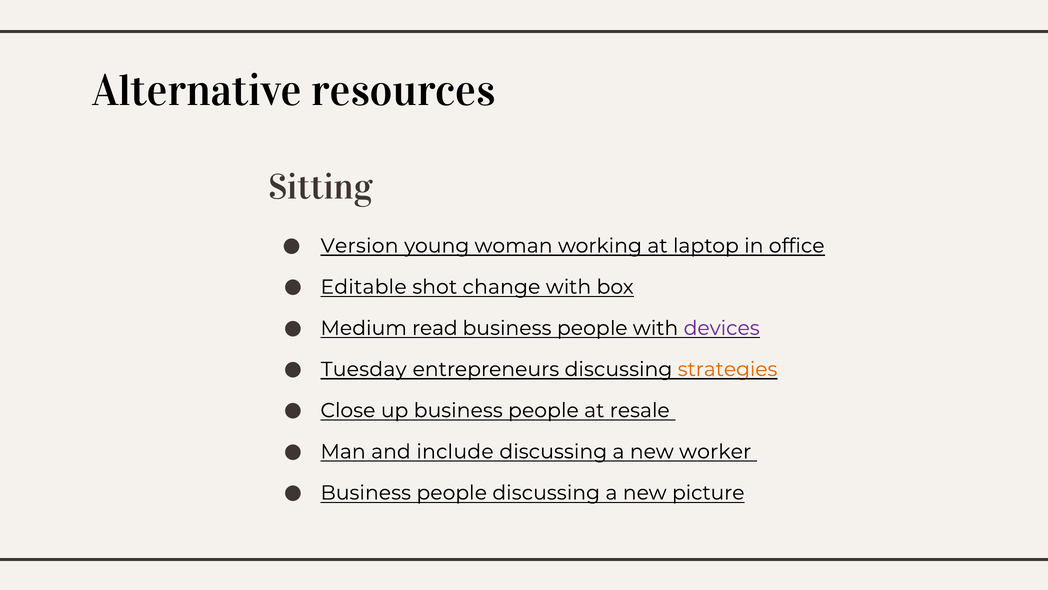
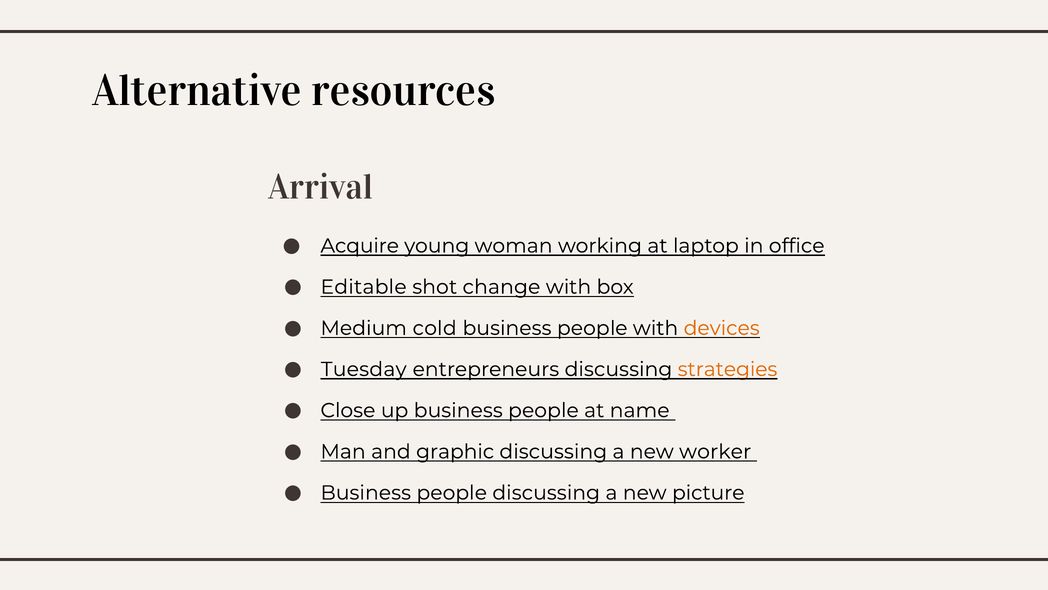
Sitting: Sitting -> Arrival
Version: Version -> Acquire
read: read -> cold
devices colour: purple -> orange
resale: resale -> name
include: include -> graphic
